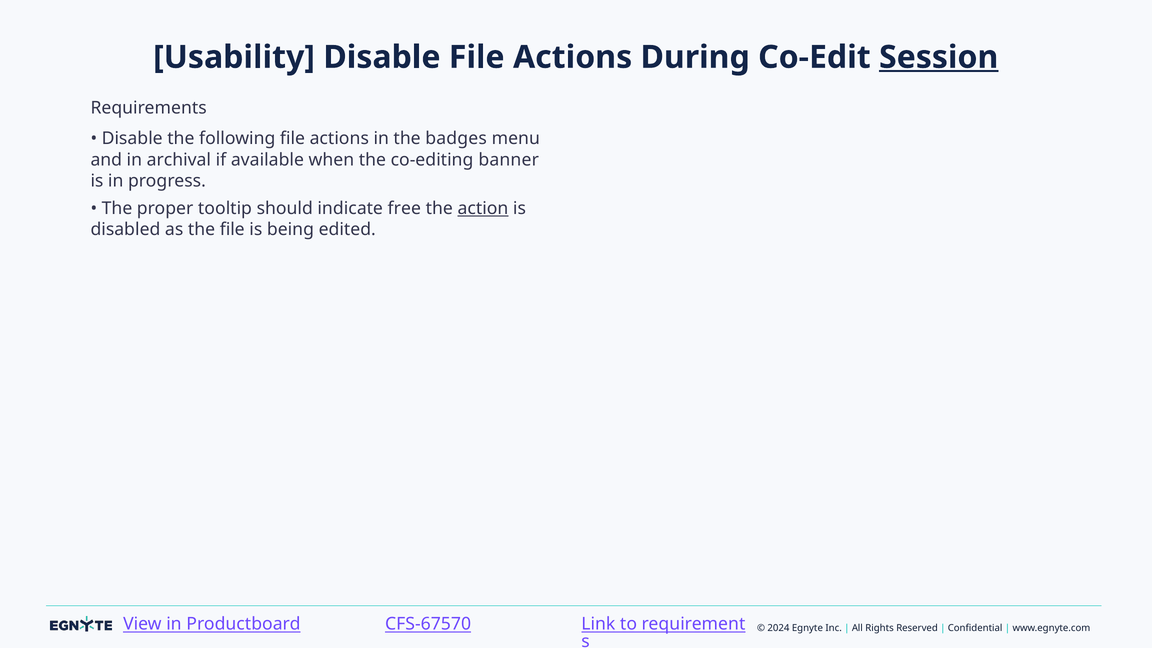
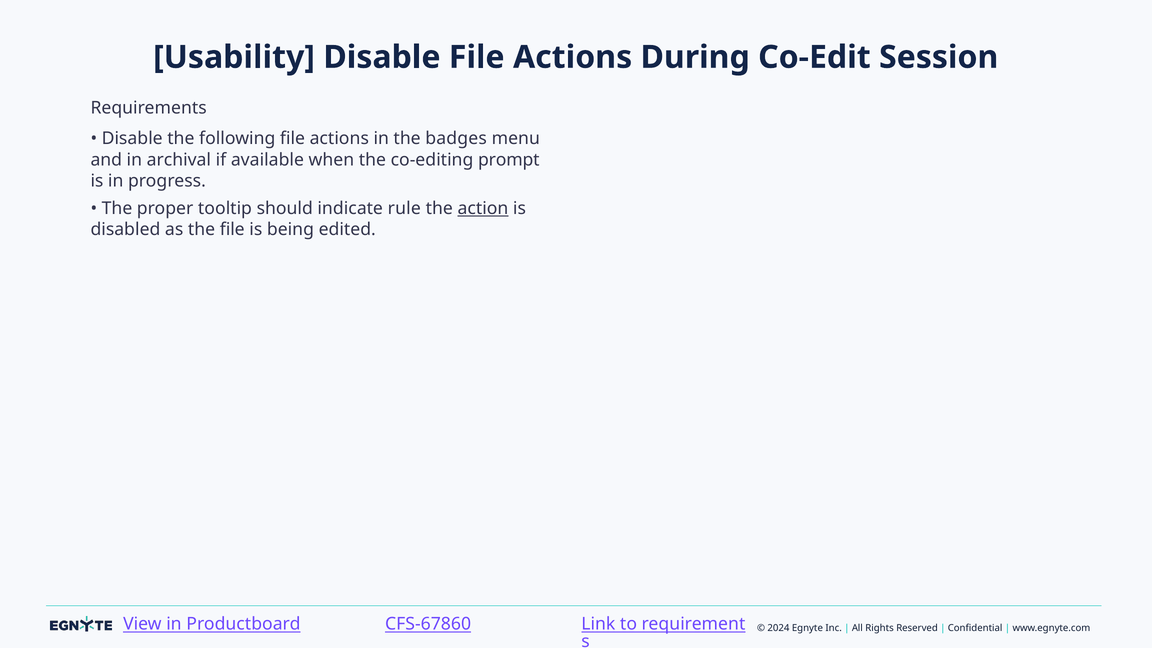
Session underline: present -> none
banner: banner -> prompt
free: free -> rule
CFS-67570: CFS-67570 -> CFS-67860
